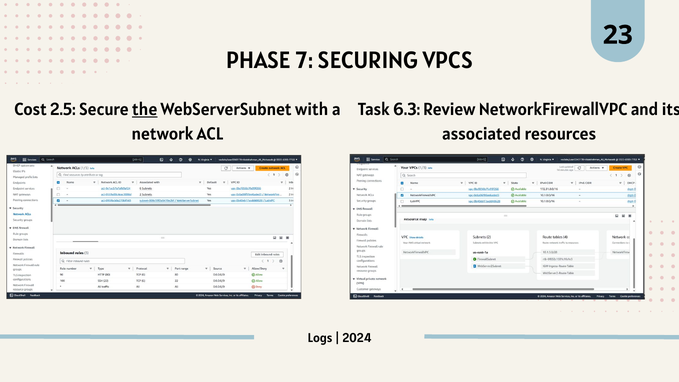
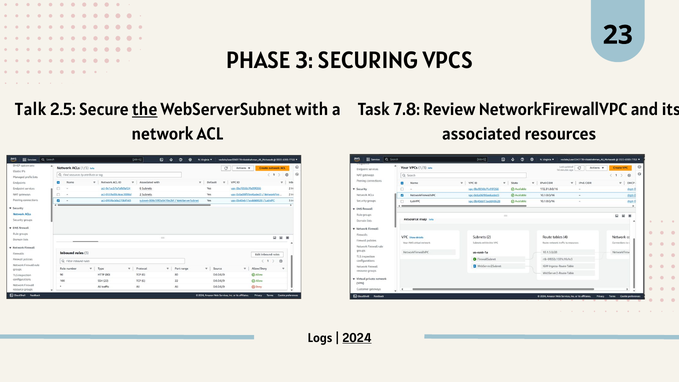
7: 7 -> 3
Cost: Cost -> Talk
6.3: 6.3 -> 7.8
2024 underline: none -> present
